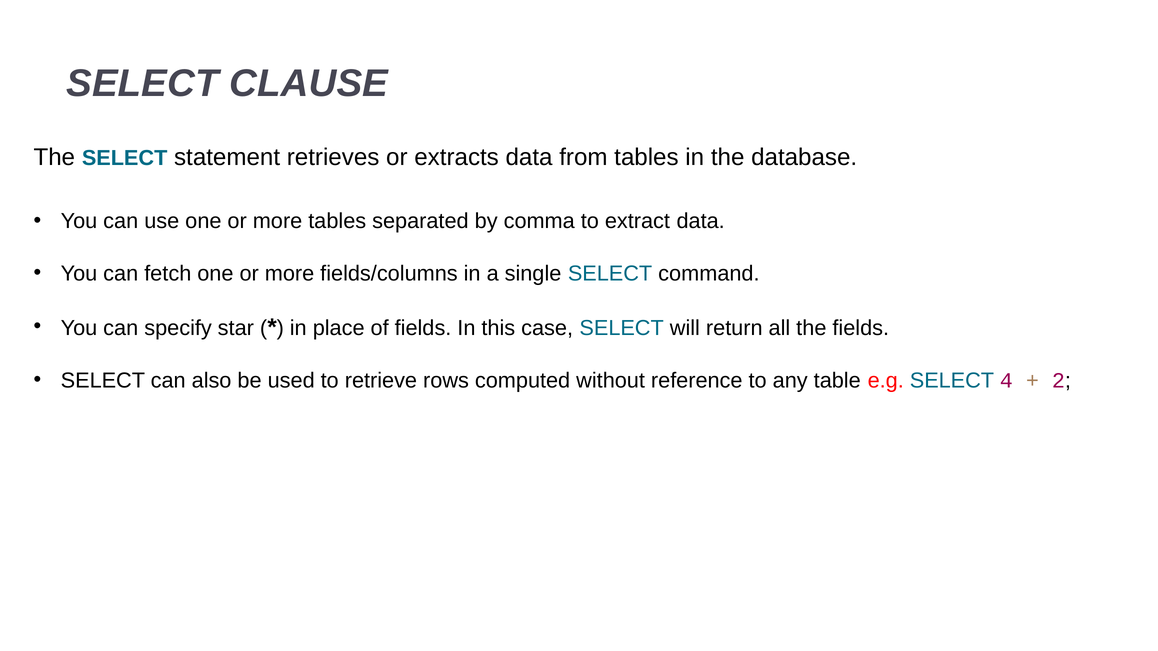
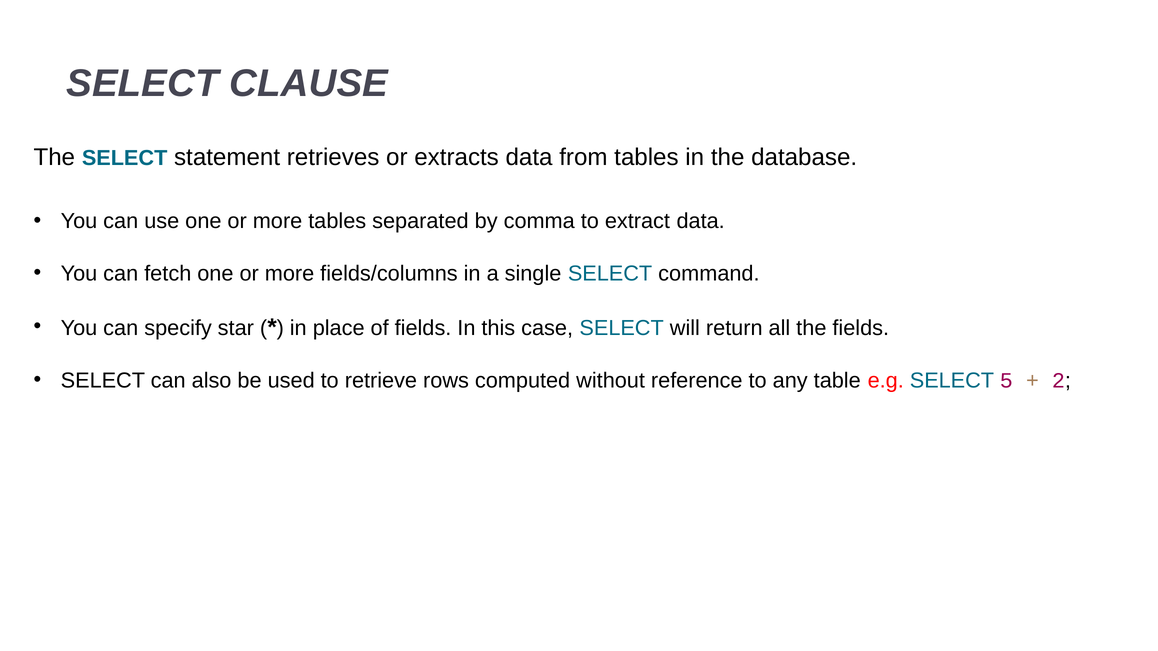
4: 4 -> 5
